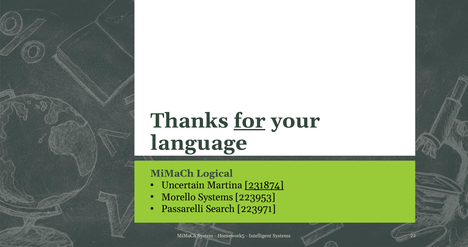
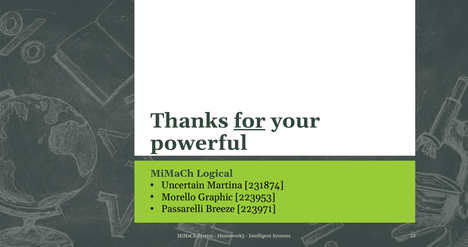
language: language -> powerful
231874 underline: present -> none
Morello Systems: Systems -> Graphic
Search: Search -> Breeze
